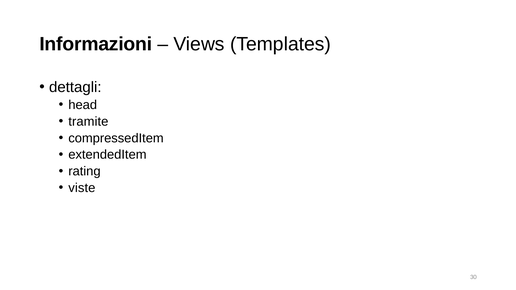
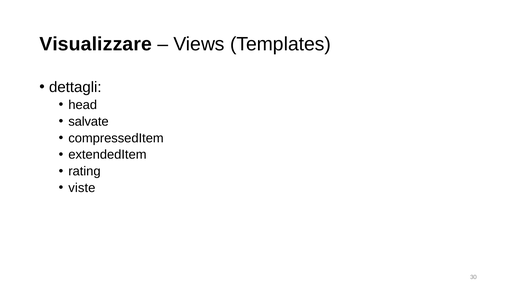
Informazioni: Informazioni -> Visualizzare
tramite: tramite -> salvate
